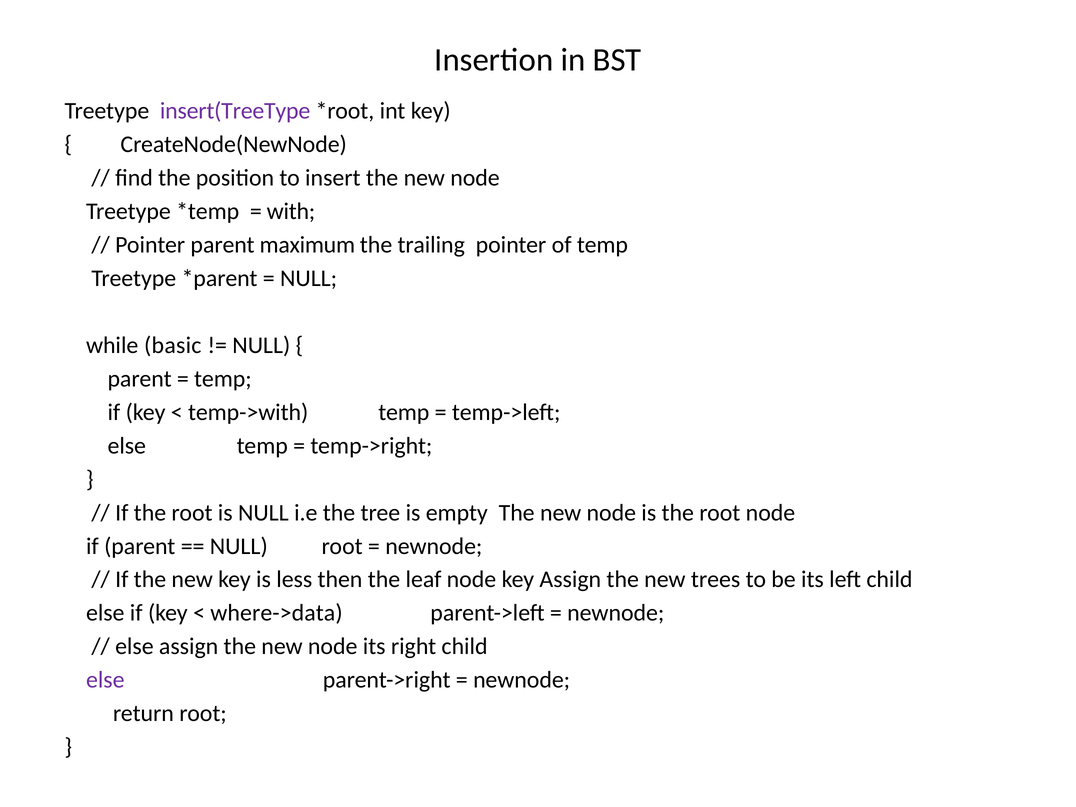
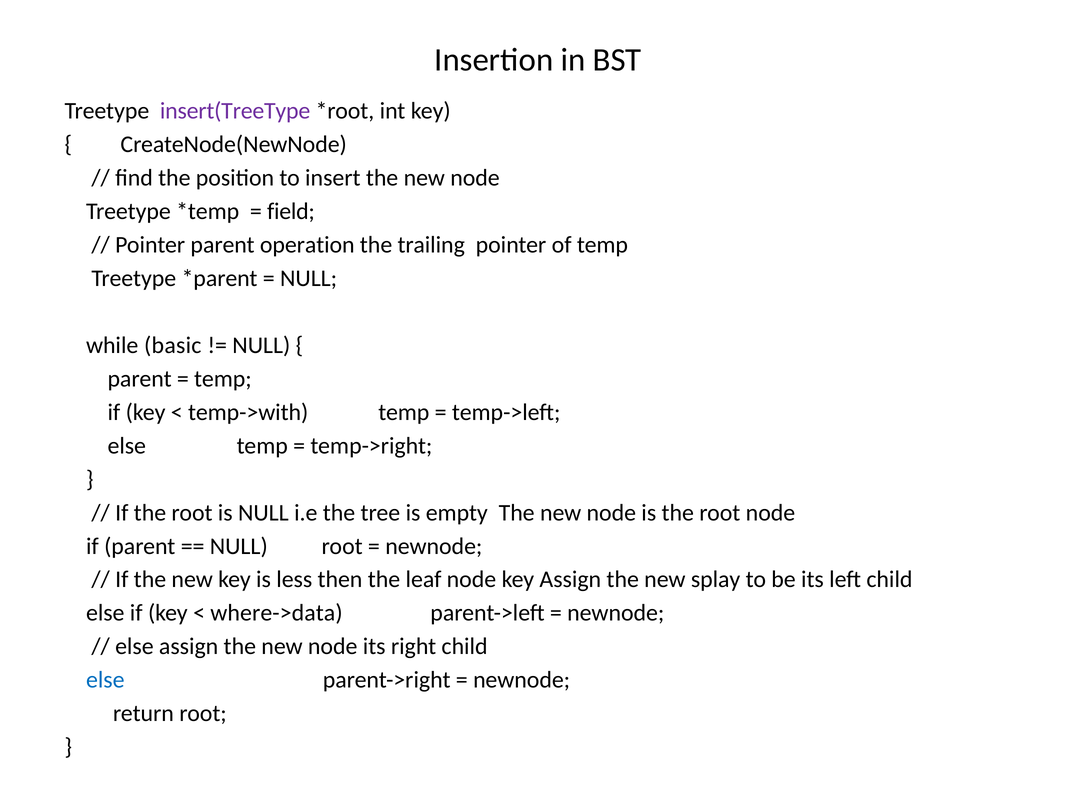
with: with -> field
maximum: maximum -> operation
trees: trees -> splay
else at (105, 680) colour: purple -> blue
